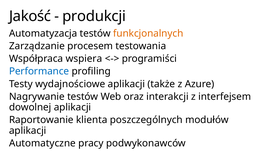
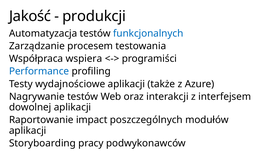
funkcjonalnych colour: orange -> blue
klienta: klienta -> impact
Automatyczne: Automatyczne -> Storyboarding
